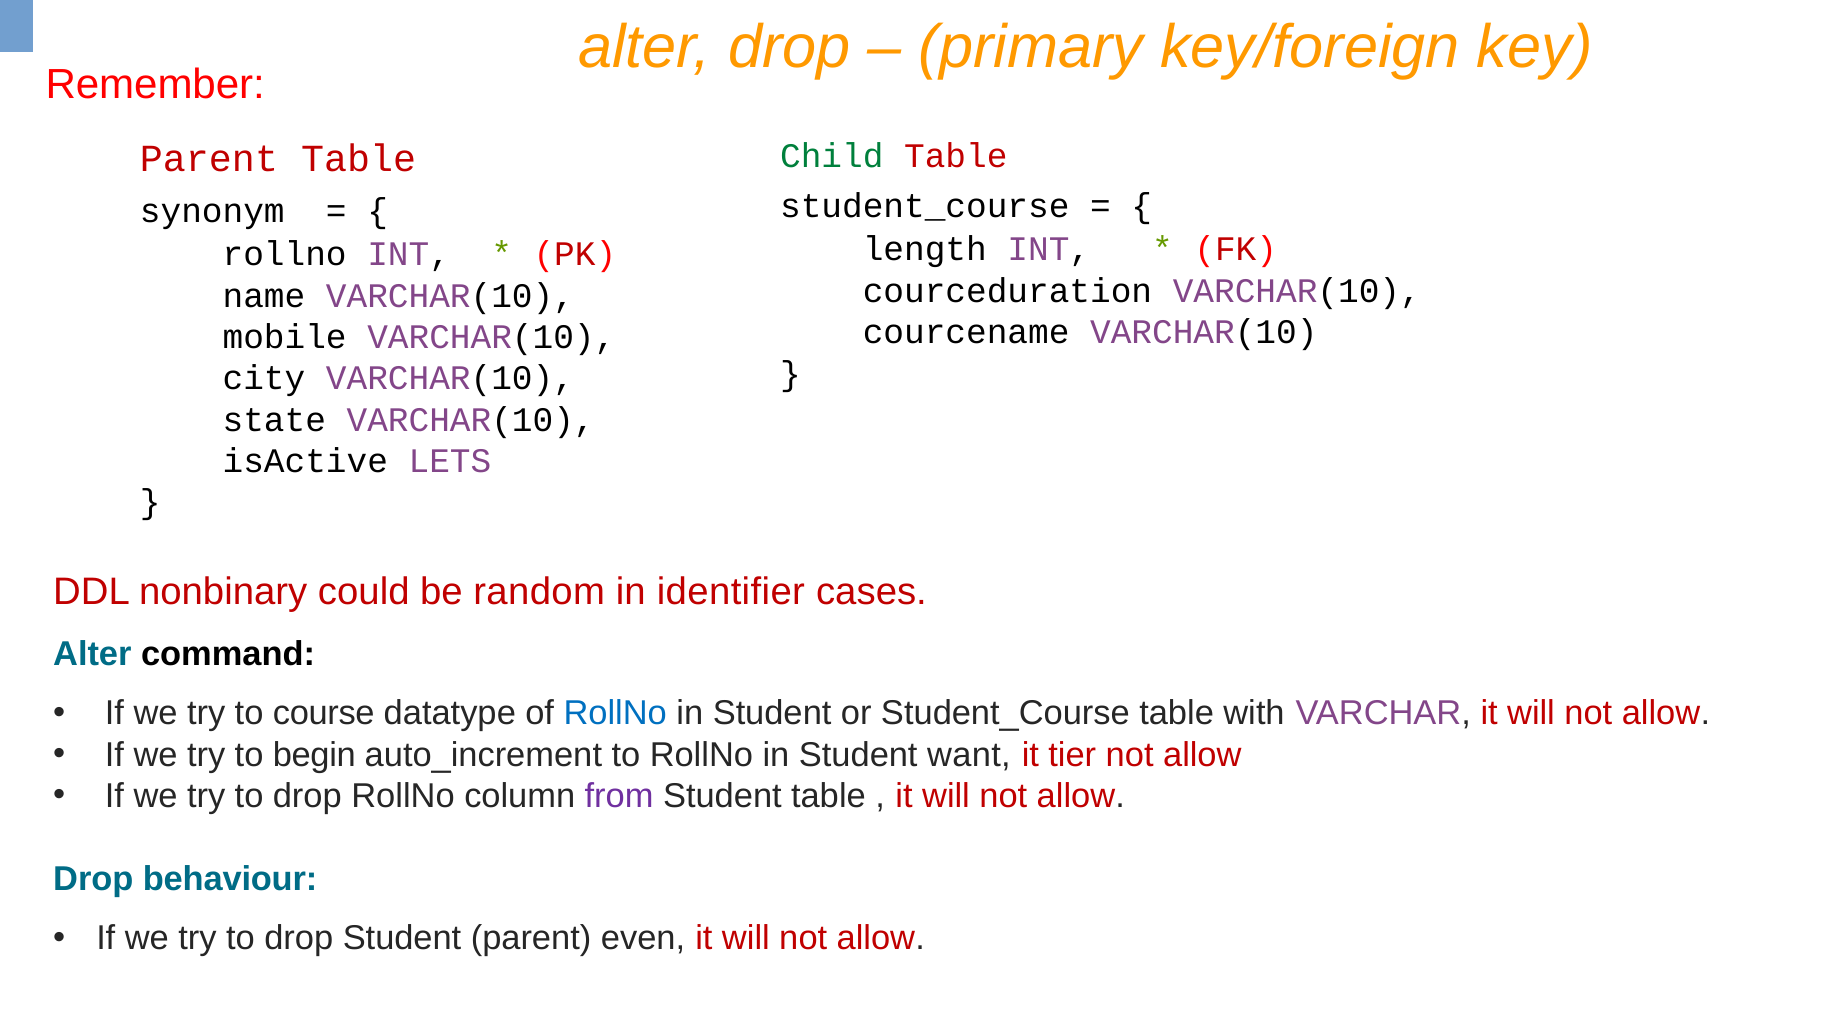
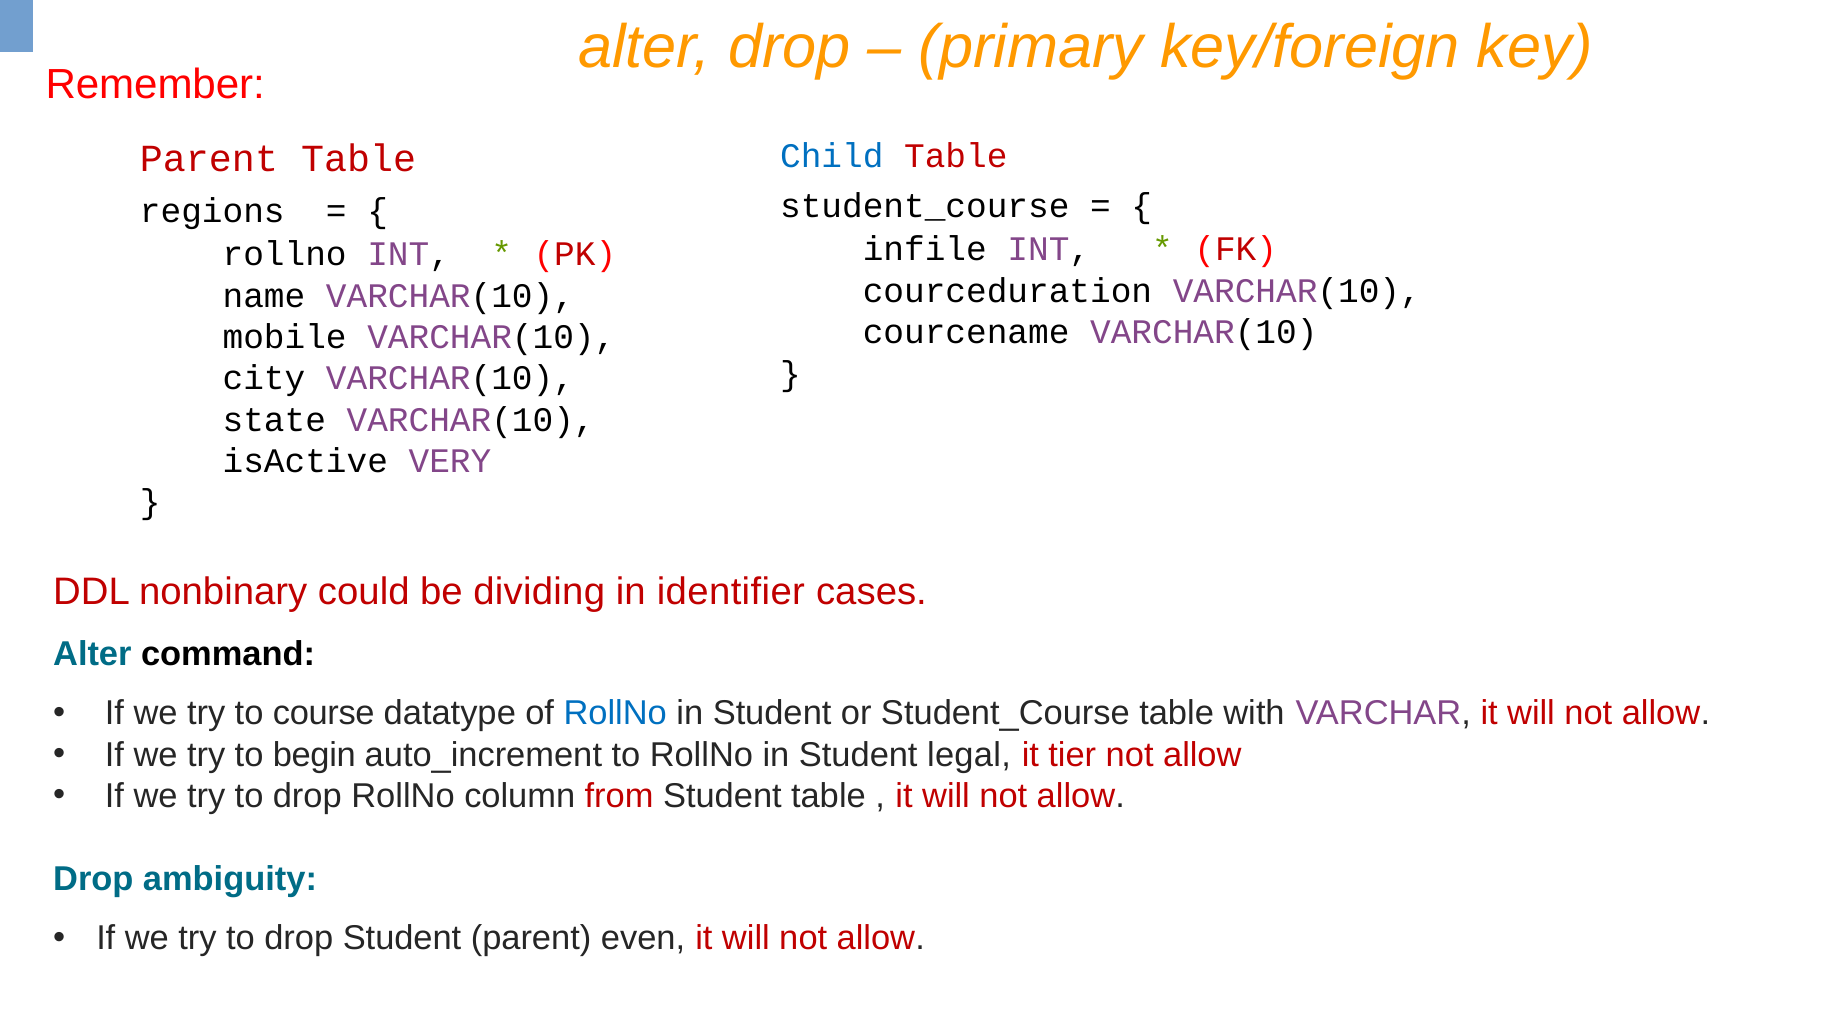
Child colour: green -> blue
synonym: synonym -> regions
length: length -> infile
LETS: LETS -> VERY
random: random -> dividing
want: want -> legal
from colour: purple -> red
behaviour: behaviour -> ambiguity
